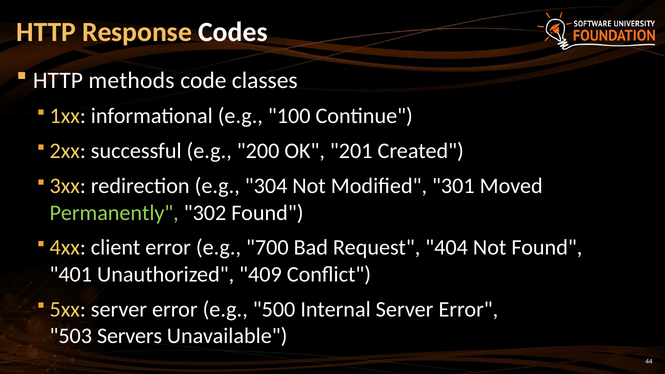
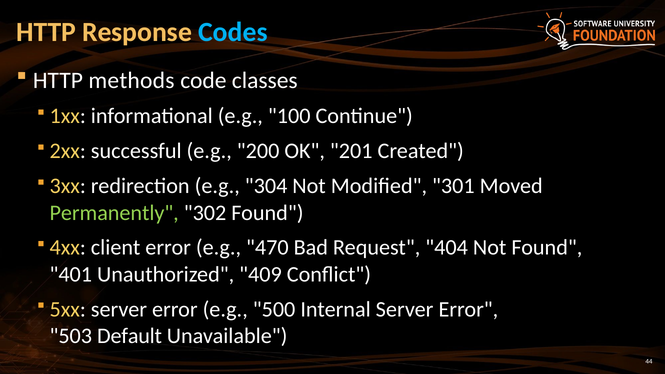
Codes colour: white -> light blue
700: 700 -> 470
Servers: Servers -> Default
